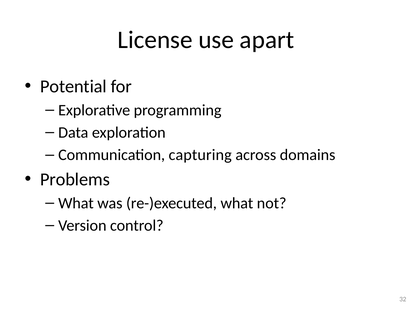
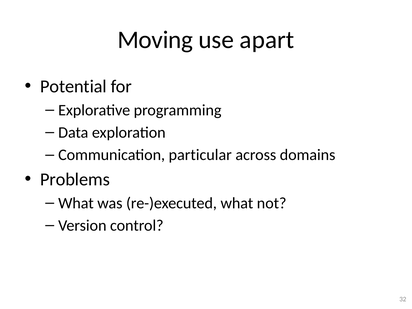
License: License -> Moving
capturing: capturing -> particular
